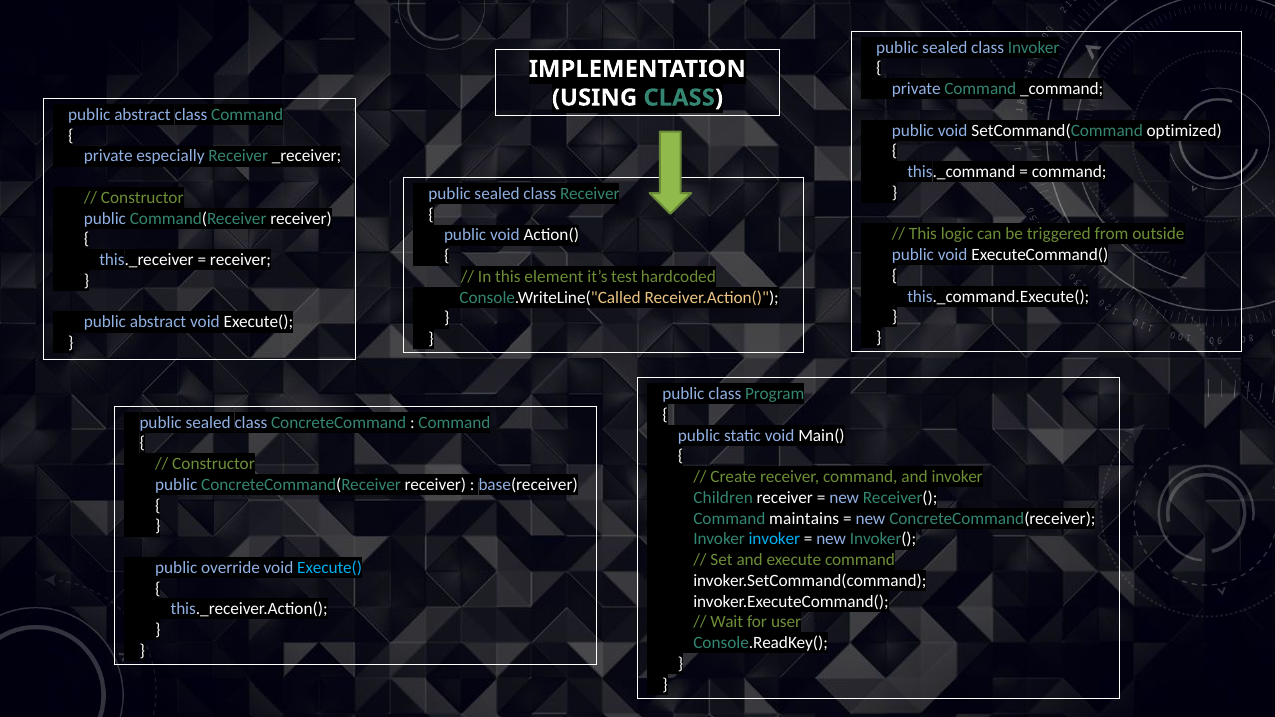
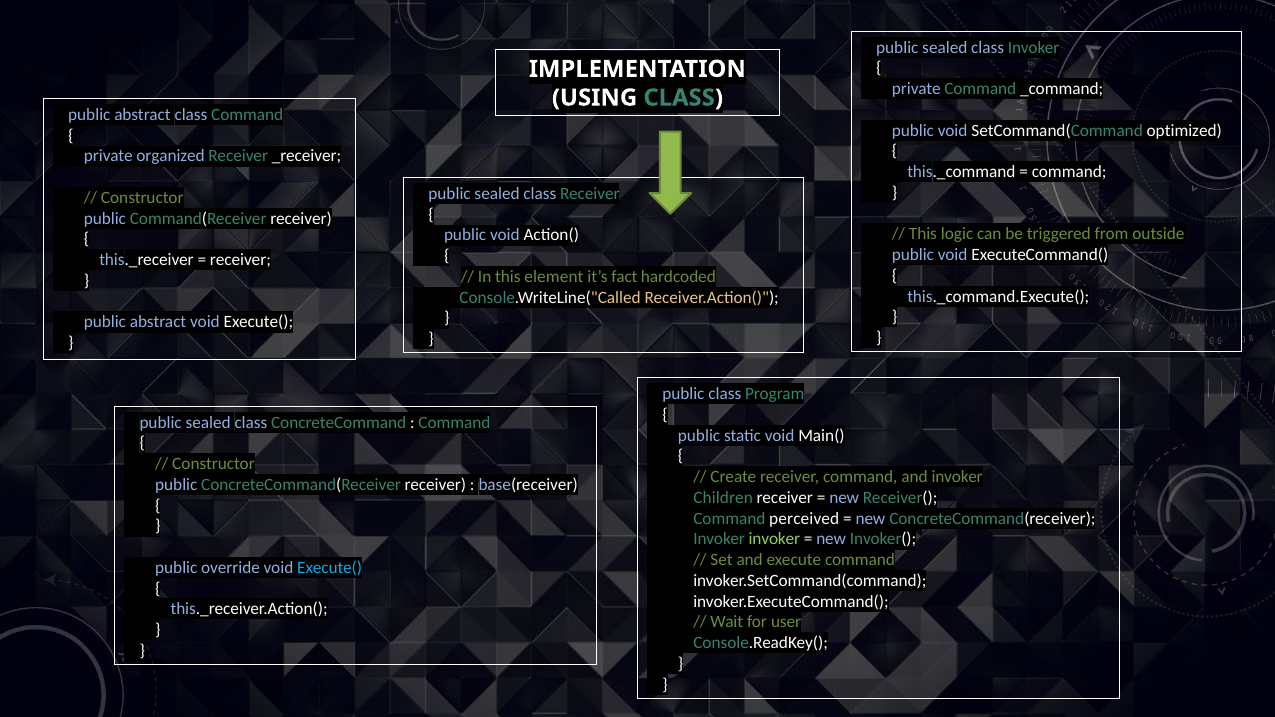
especially: especially -> organized
test: test -> fact
maintains: maintains -> perceived
invoker at (774, 539) colour: light blue -> light green
